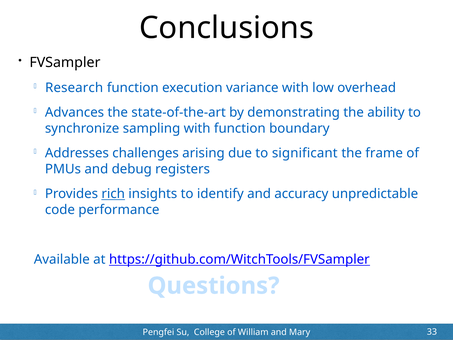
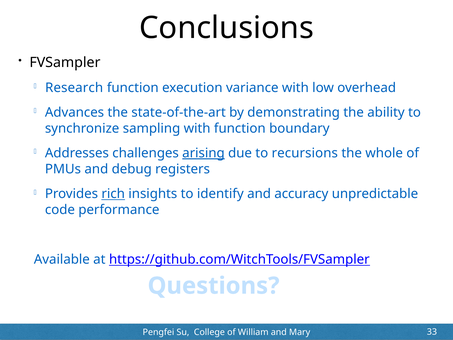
arising underline: none -> present
significant: significant -> recursions
frame: frame -> whole
